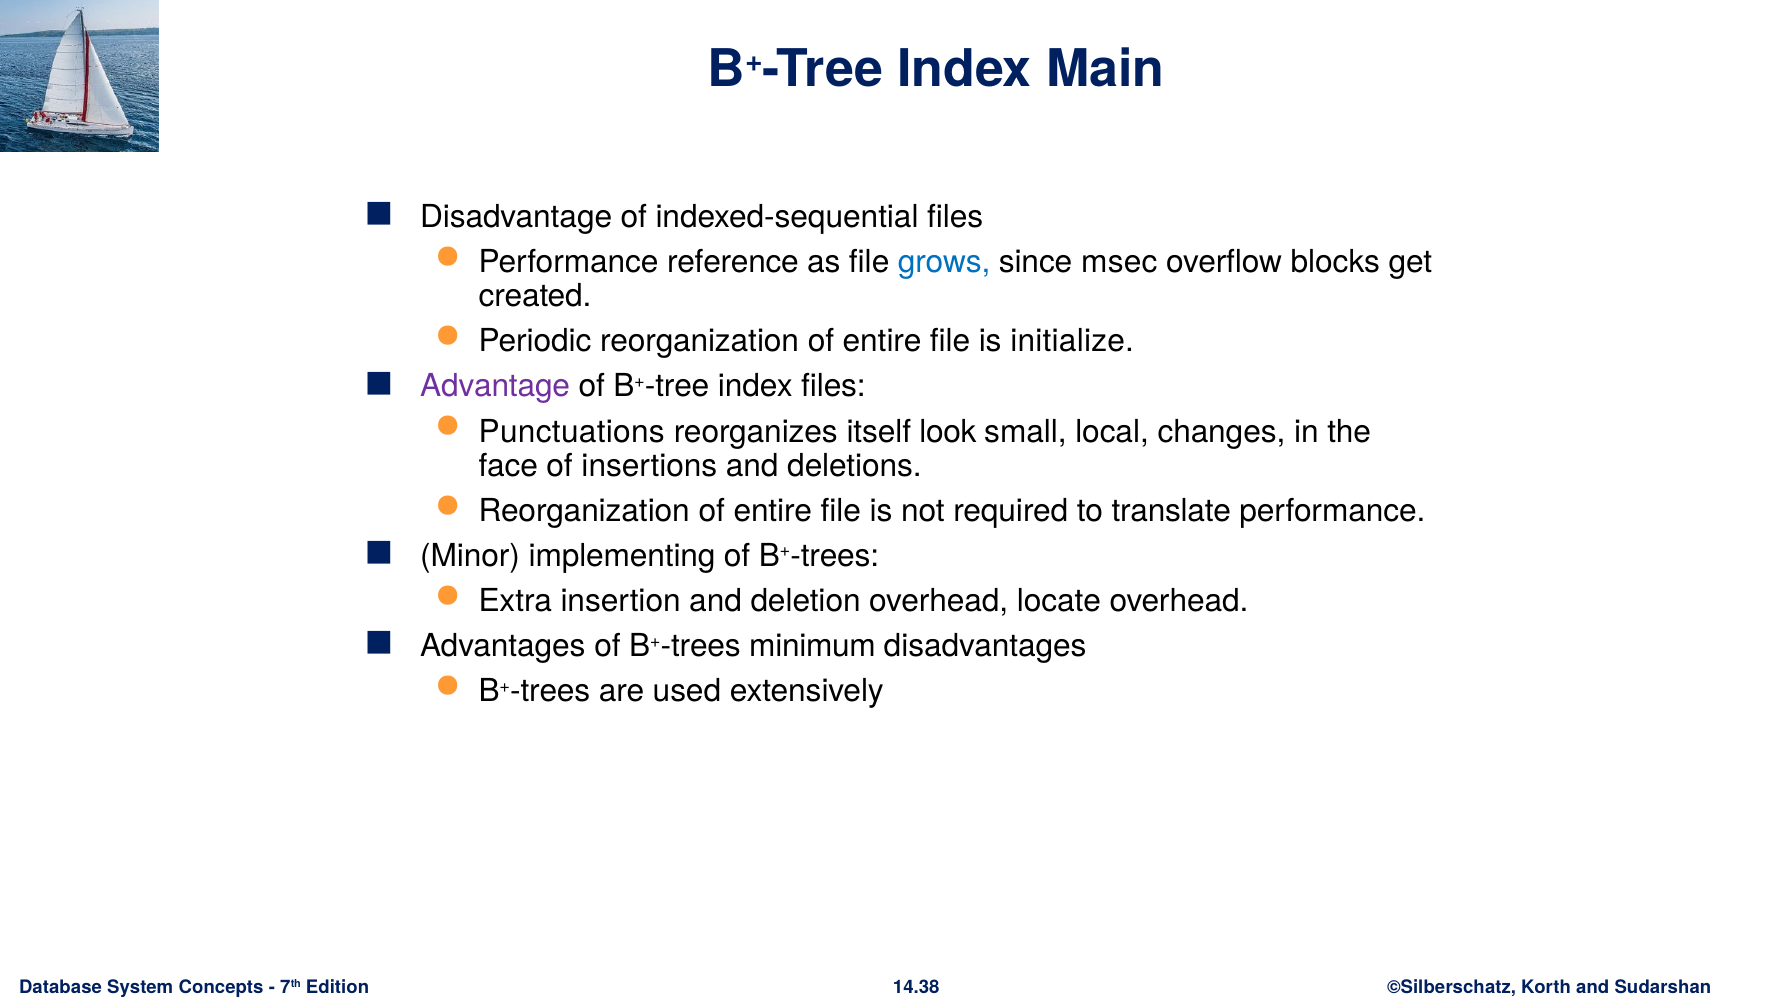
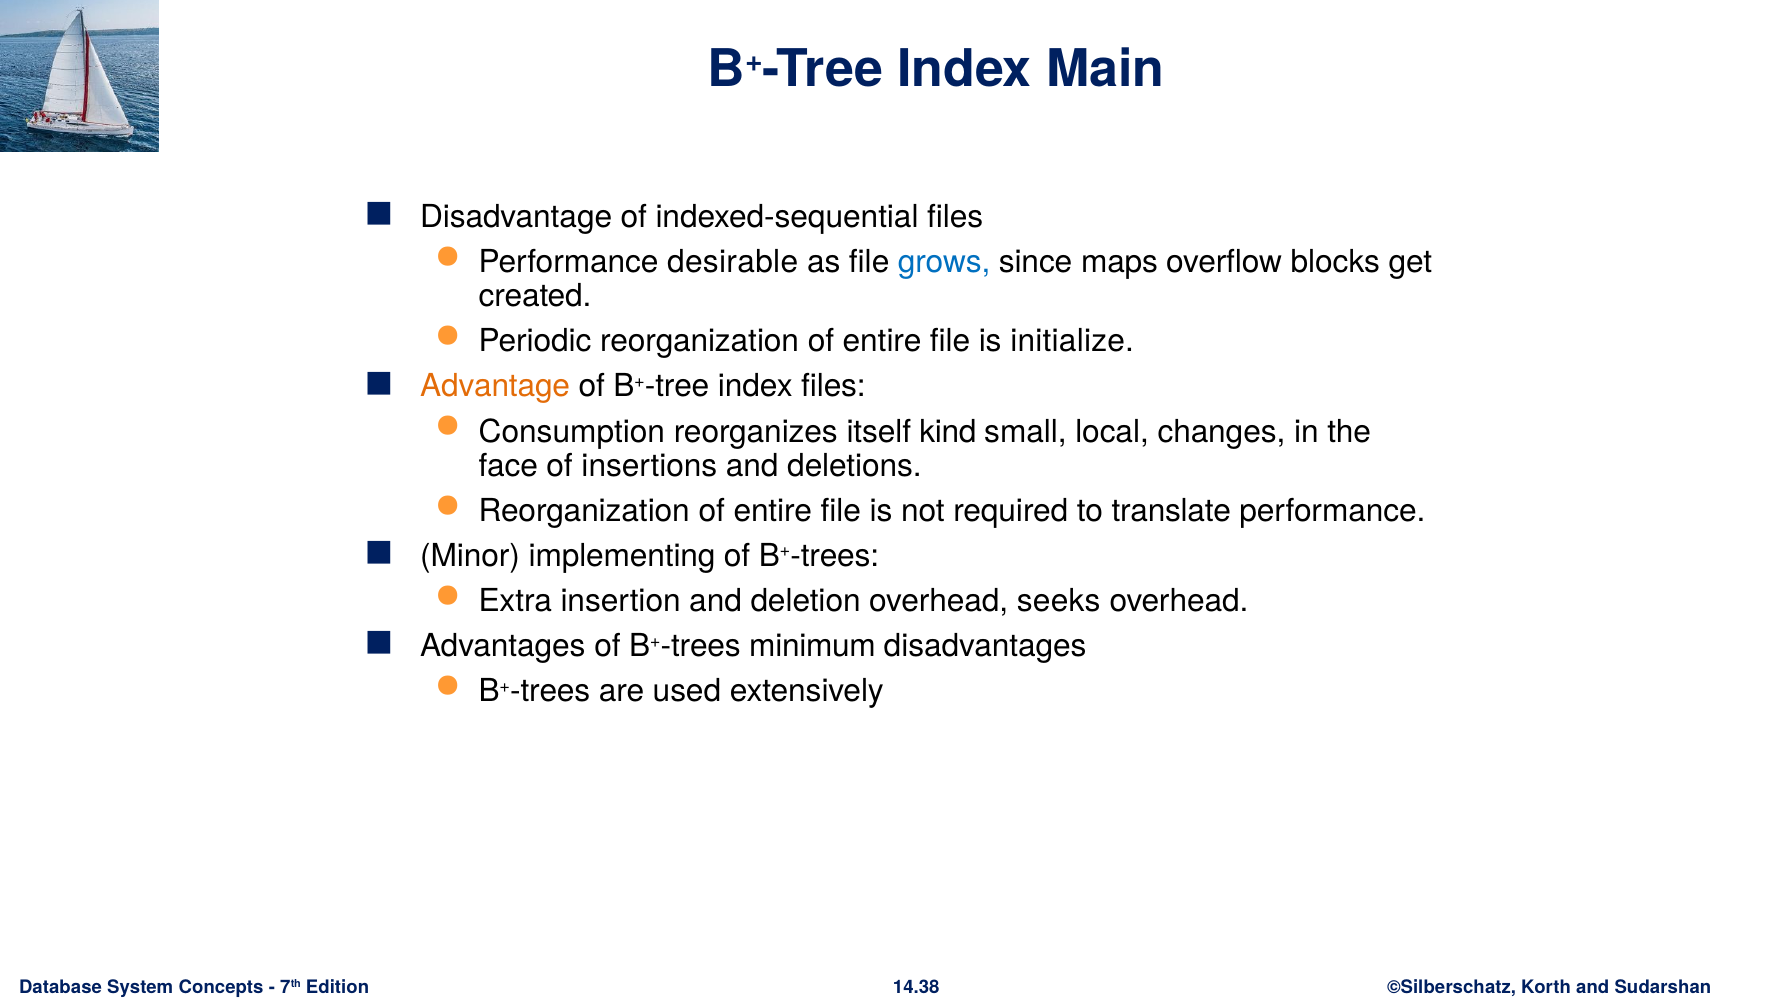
reference: reference -> desirable
msec: msec -> maps
Advantage colour: purple -> orange
Punctuations: Punctuations -> Consumption
look: look -> kind
locate: locate -> seeks
